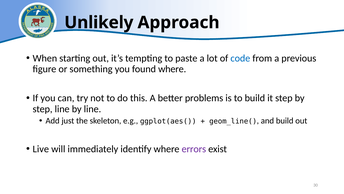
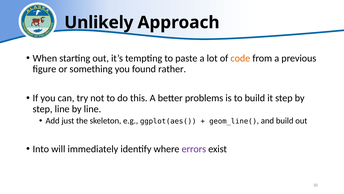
code colour: blue -> orange
found where: where -> rather
Live: Live -> Into
